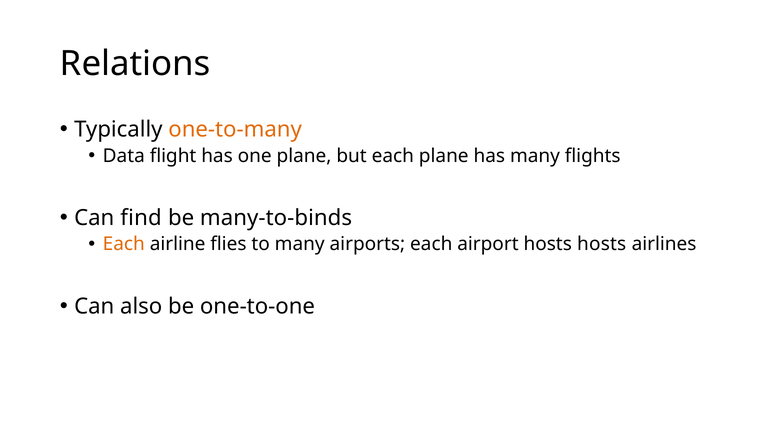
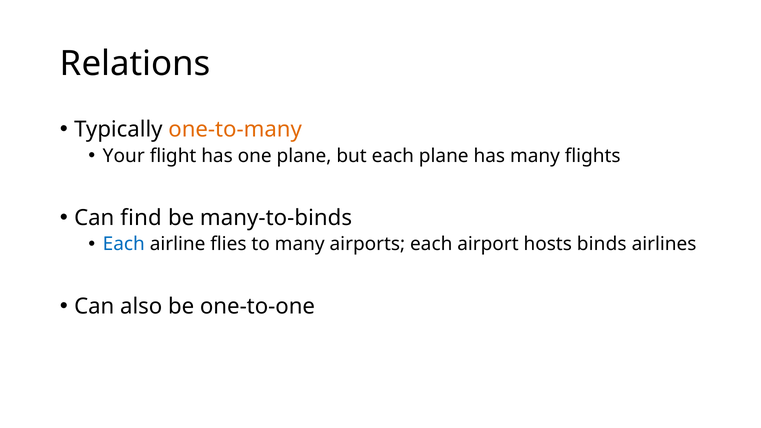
Data: Data -> Your
Each at (124, 244) colour: orange -> blue
hosts hosts: hosts -> binds
